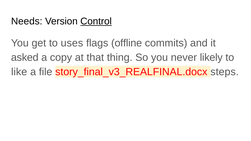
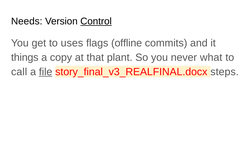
asked: asked -> things
thing: thing -> plant
likely: likely -> what
like: like -> call
file underline: none -> present
